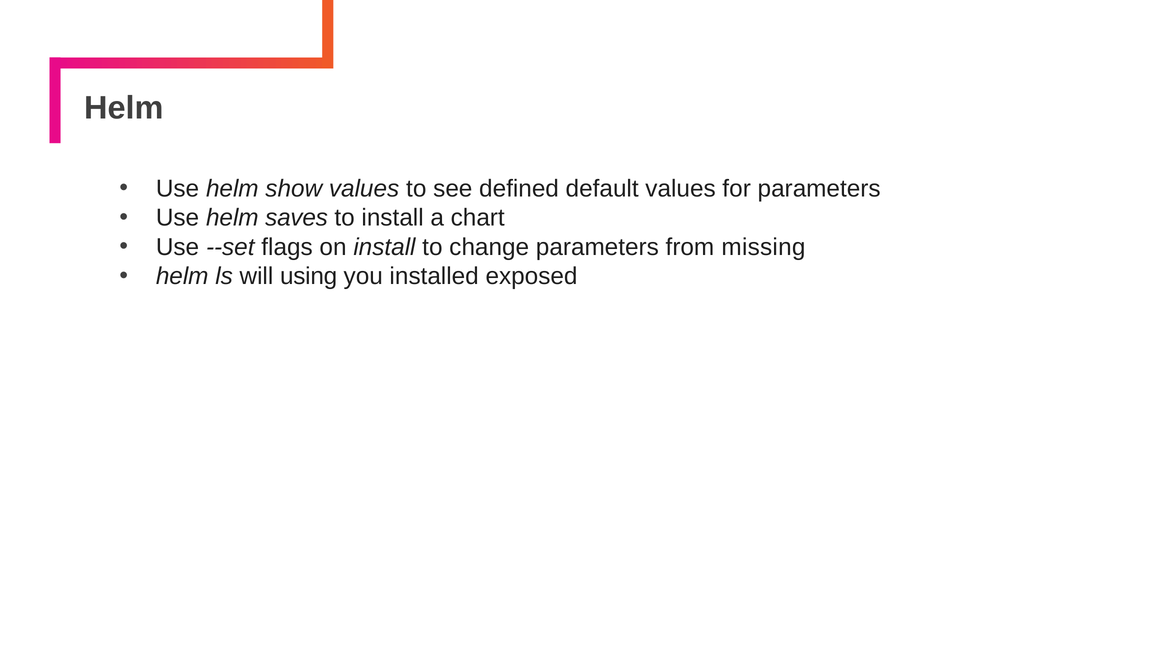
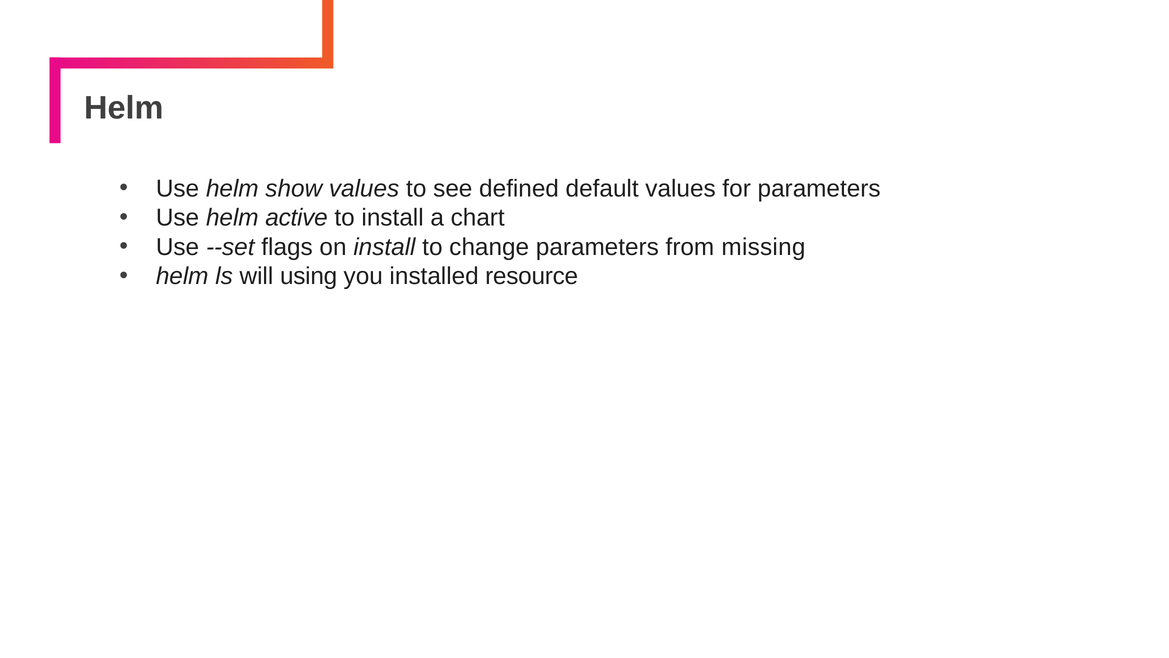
saves: saves -> active
exposed: exposed -> resource
